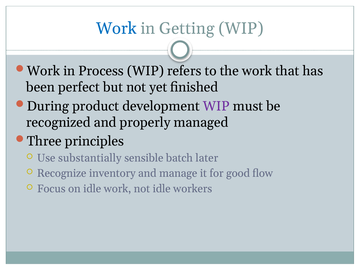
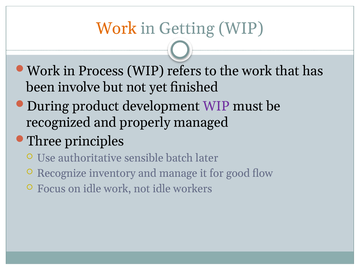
Work at (116, 28) colour: blue -> orange
perfect: perfect -> involve
substantially: substantially -> authoritative
